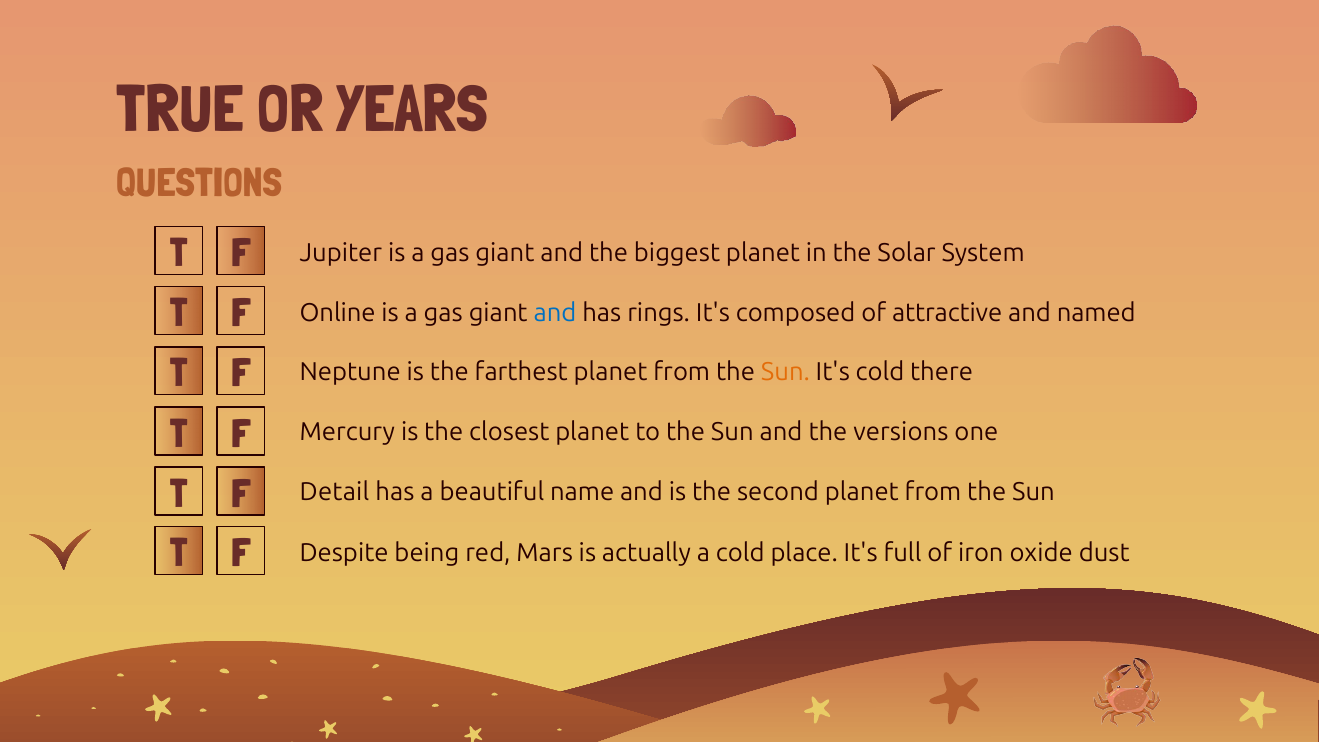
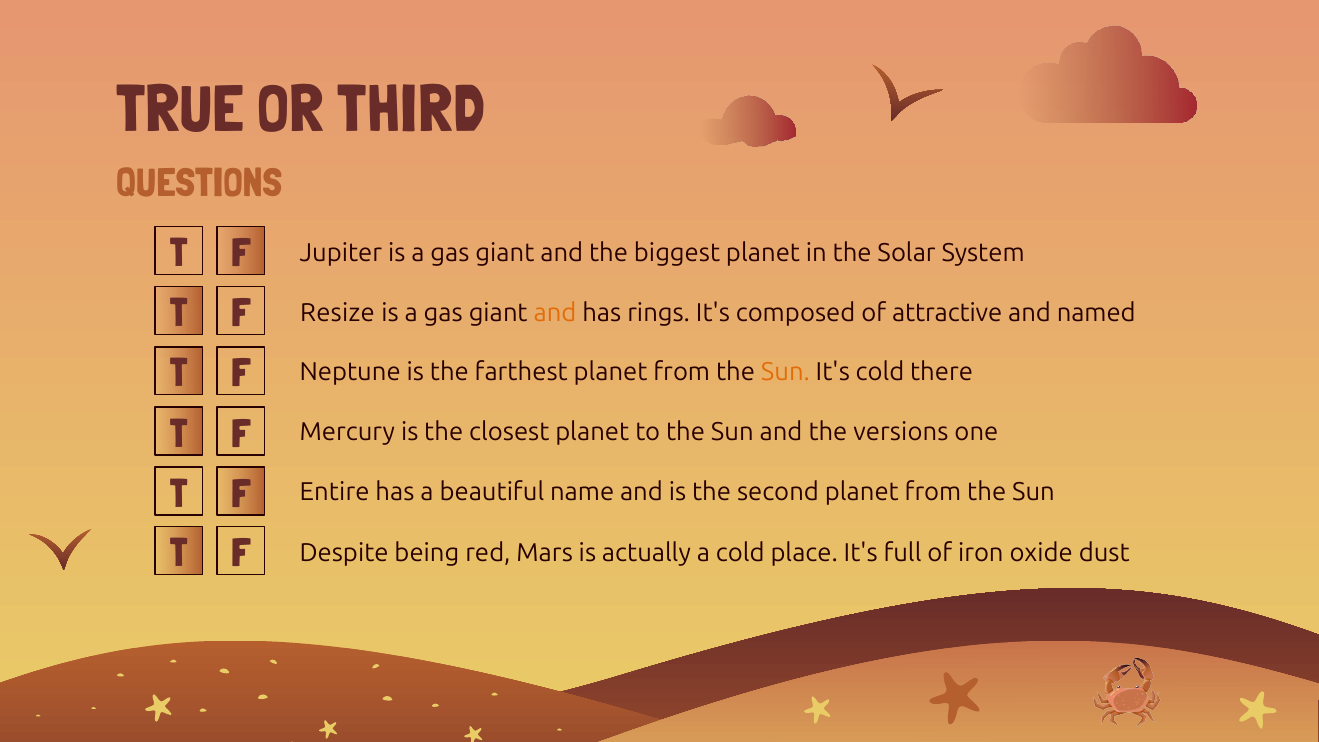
YEARS: YEARS -> THIRD
Online: Online -> Resize
and at (555, 313) colour: blue -> orange
Detail: Detail -> Entire
